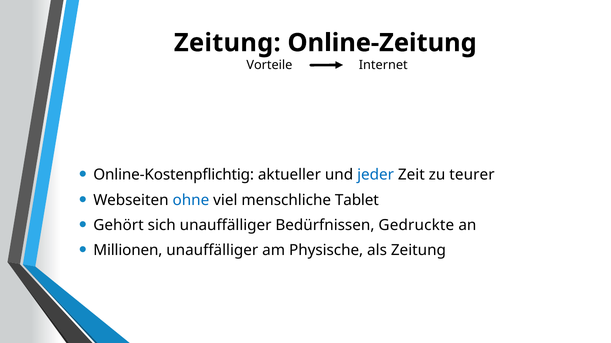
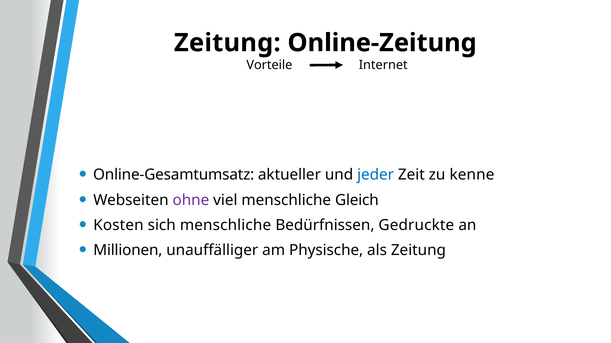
Online-Kostenpflichtig: Online-Kostenpflichtig -> Online-Gesamtumsatz
teurer: teurer -> kenne
ohne colour: blue -> purple
Tablet: Tablet -> Gleich
Gehört: Gehört -> Kosten
sich unauffälliger: unauffälliger -> menschliche
